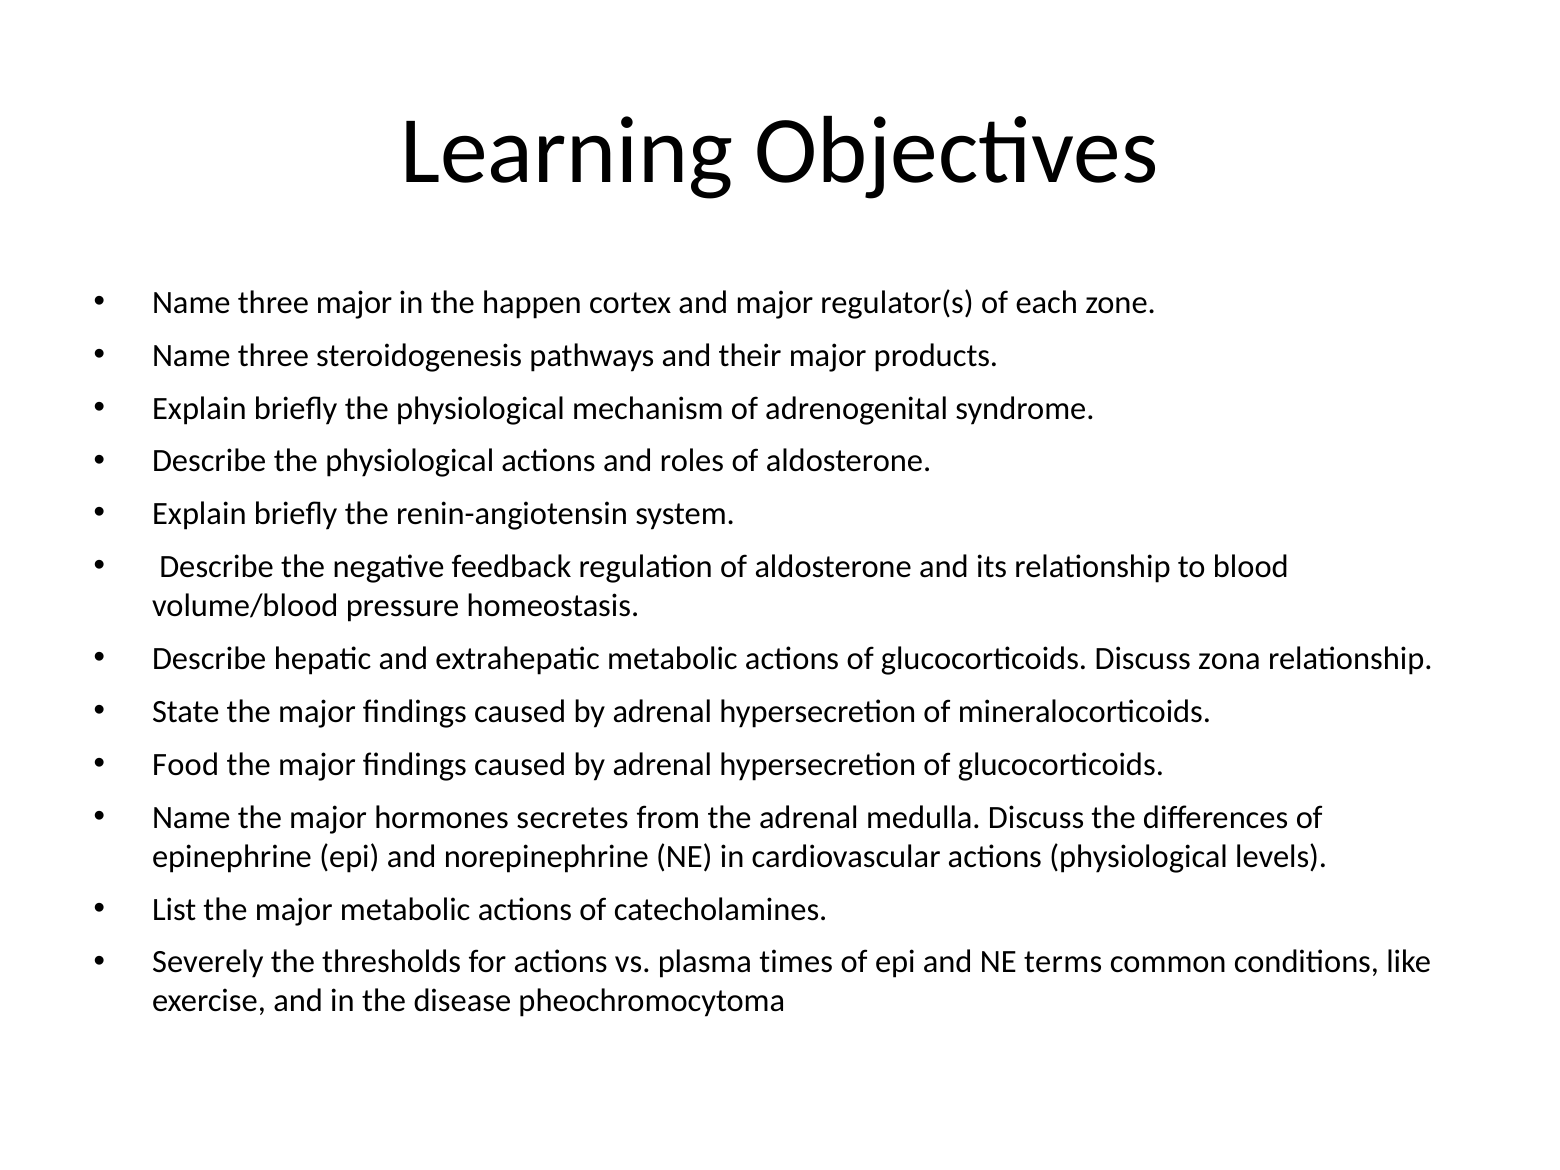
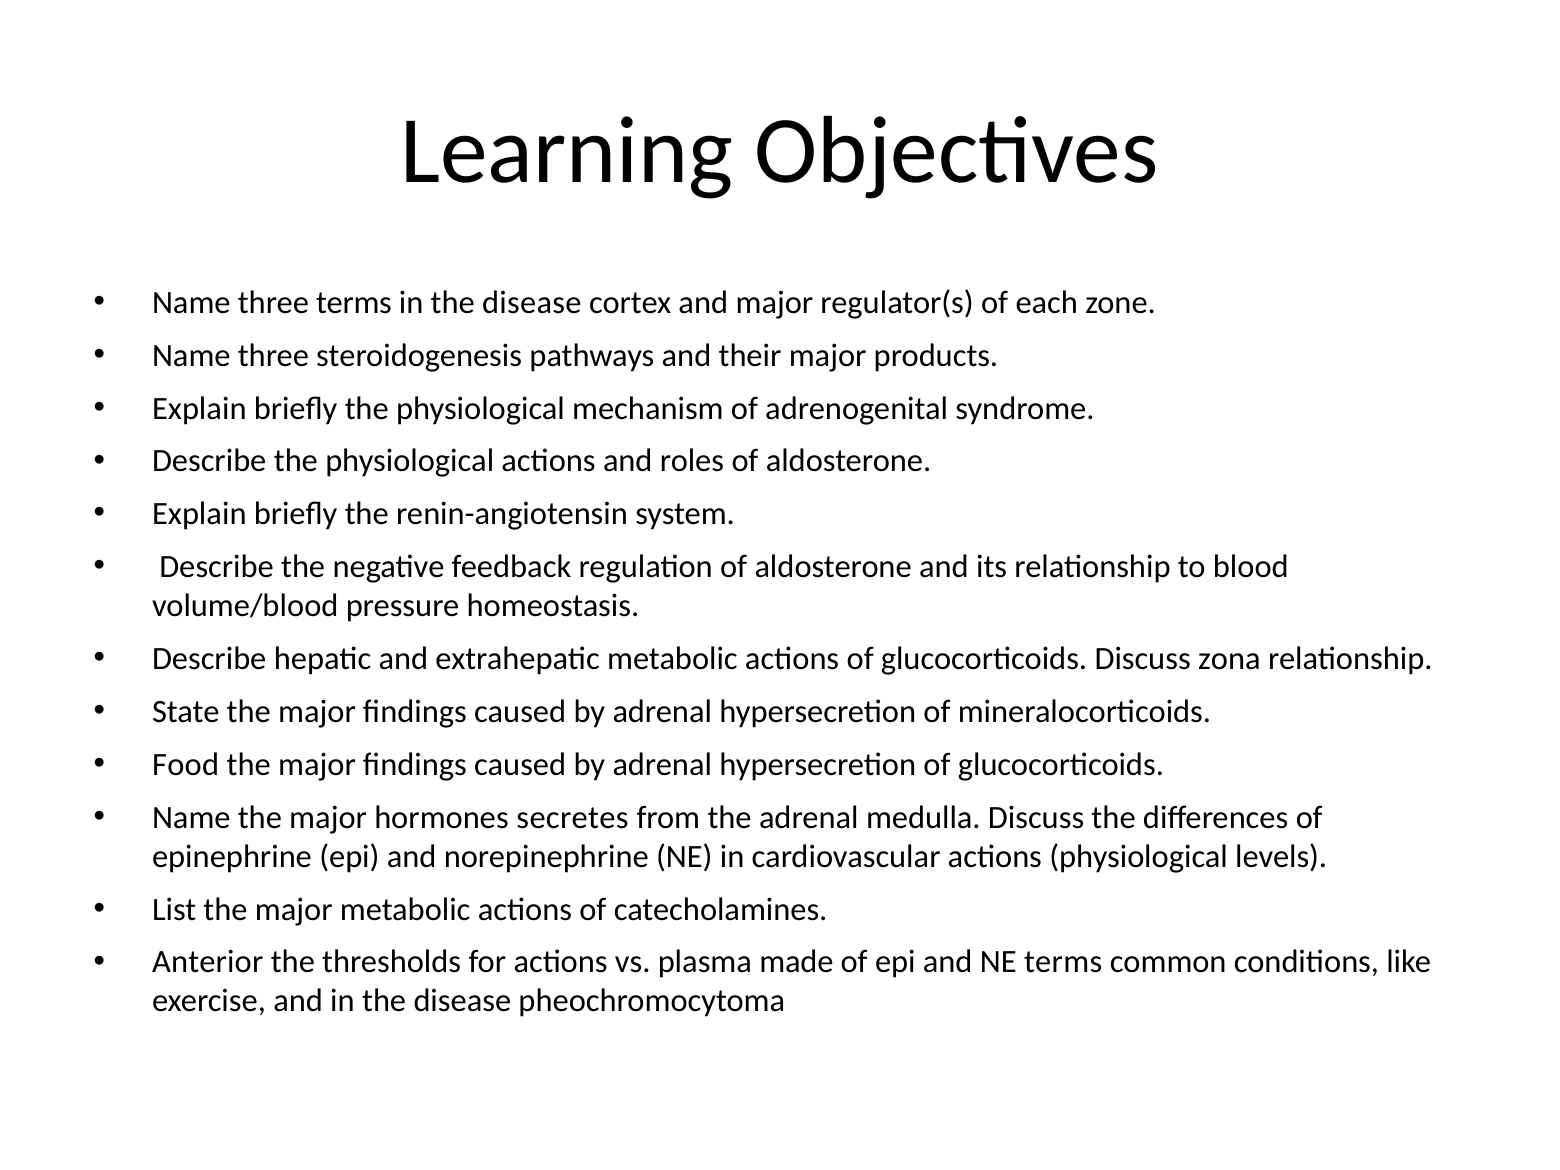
three major: major -> terms
happen at (532, 303): happen -> disease
Severely: Severely -> Anterior
times: times -> made
